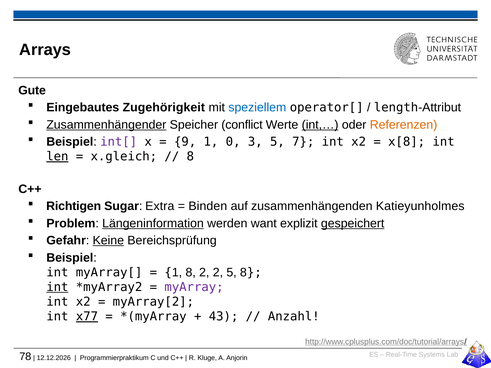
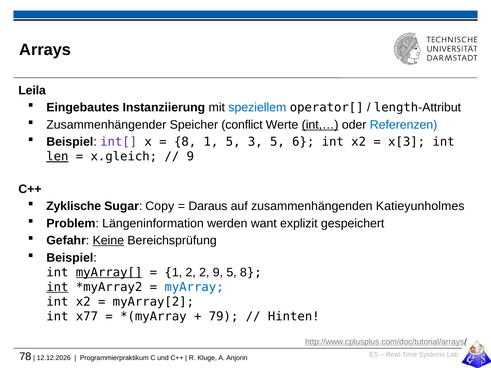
Gute: Gute -> Leila
Zugehörigkeit: Zugehörigkeit -> Instanziierung
Zusammenhängender underline: present -> none
Referenzen colour: orange -> blue
9 at (185, 142): 9 -> 8
1 0: 0 -> 5
7: 7 -> 6
x[8: x[8 -> x[3
8 at (190, 157): 8 -> 9
Richtigen: Richtigen -> Zyklische
Extra: Extra -> Copy
Binden: Binden -> Daraus
Längeninformation underline: present -> none
gespeichert underline: present -> none
myArray[ underline: none -> present
1 8: 8 -> 2
2 2: 2 -> 9
myArray colour: purple -> blue
x77 underline: present -> none
43: 43 -> 79
Anzahl: Anzahl -> Hinten
